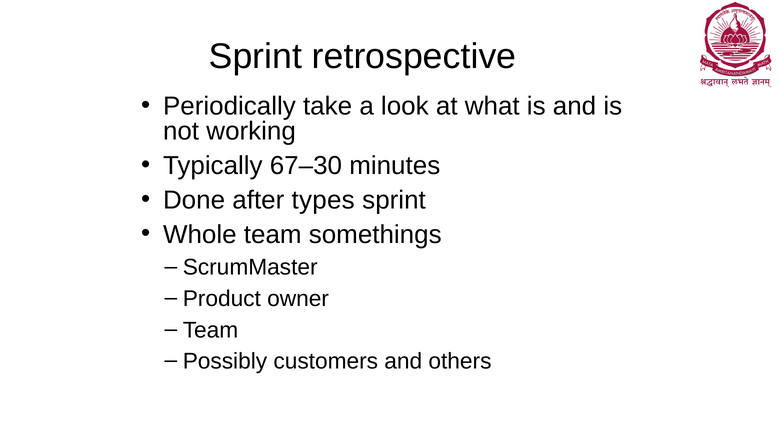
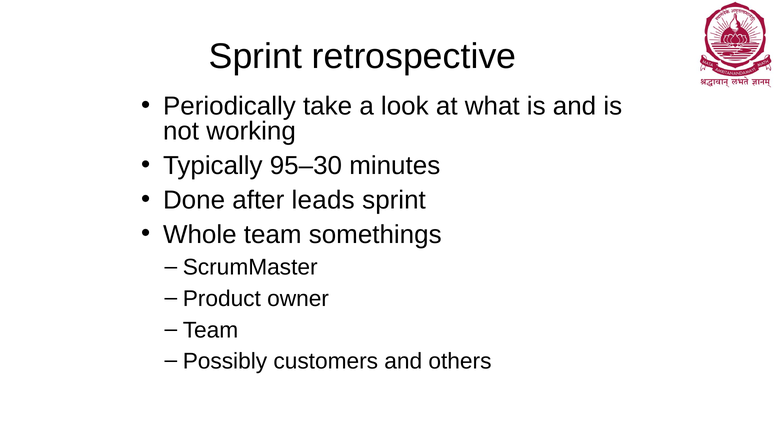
67–30: 67–30 -> 95–30
types: types -> leads
